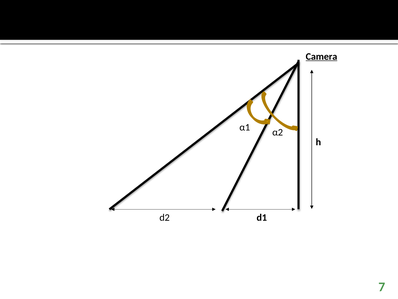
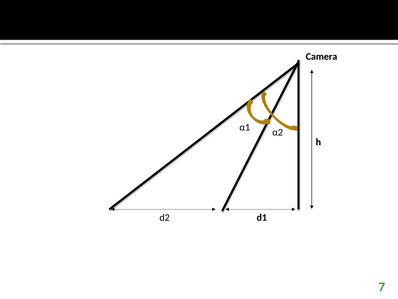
Camera underline: present -> none
